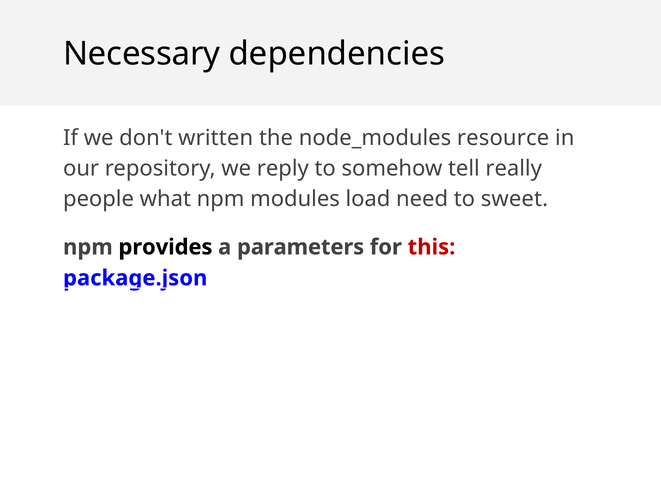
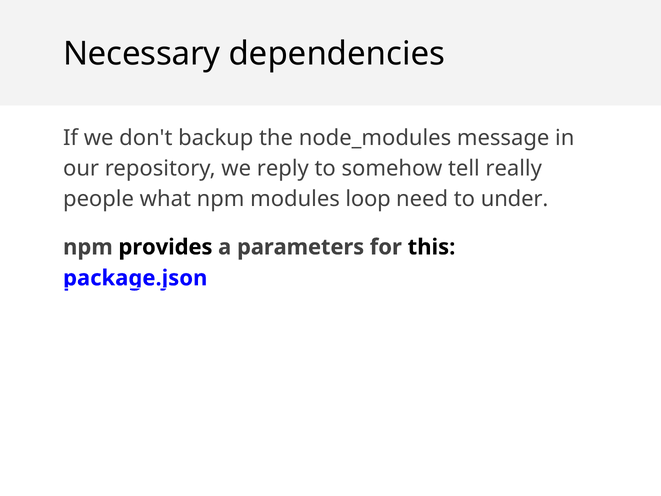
written: written -> backup
resource: resource -> message
load: load -> loop
sweet: sweet -> under
this colour: red -> black
